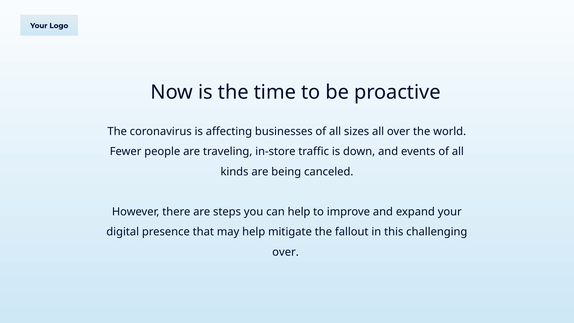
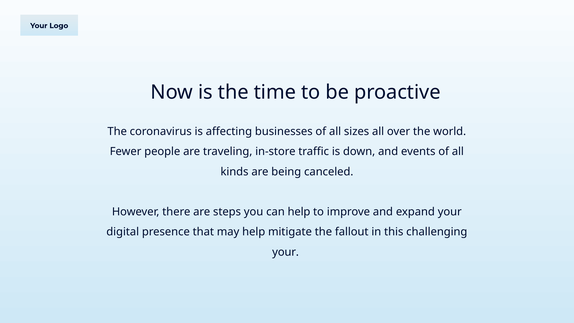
over at (285, 252): over -> your
